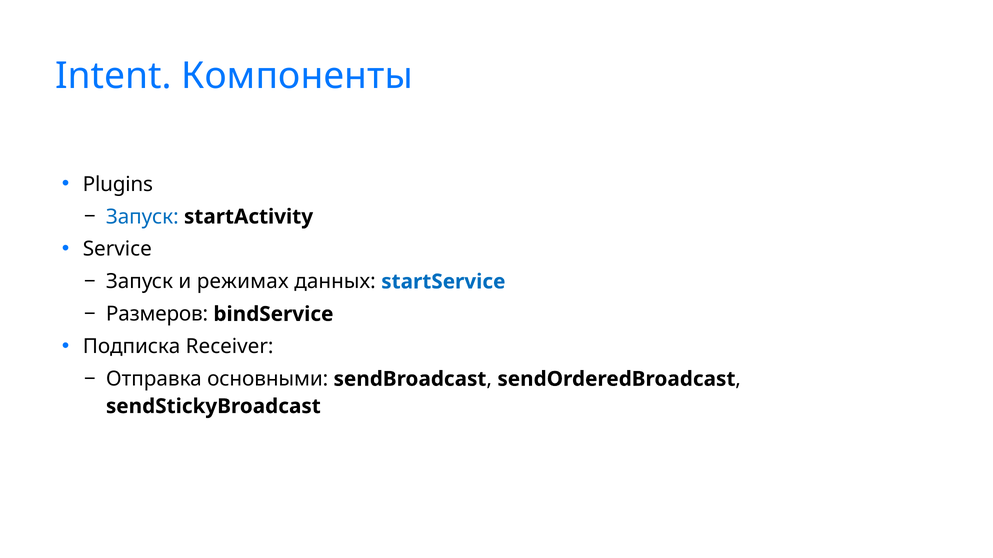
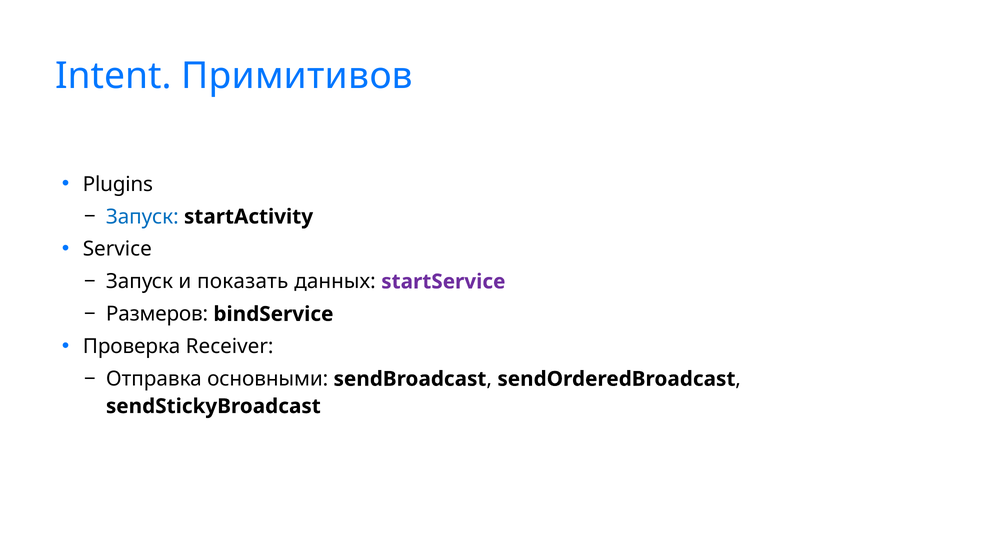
Компоненты: Компоненты -> Примитивов
режимах: режимах -> показать
startService colour: blue -> purple
Подписка: Подписка -> Проверка
